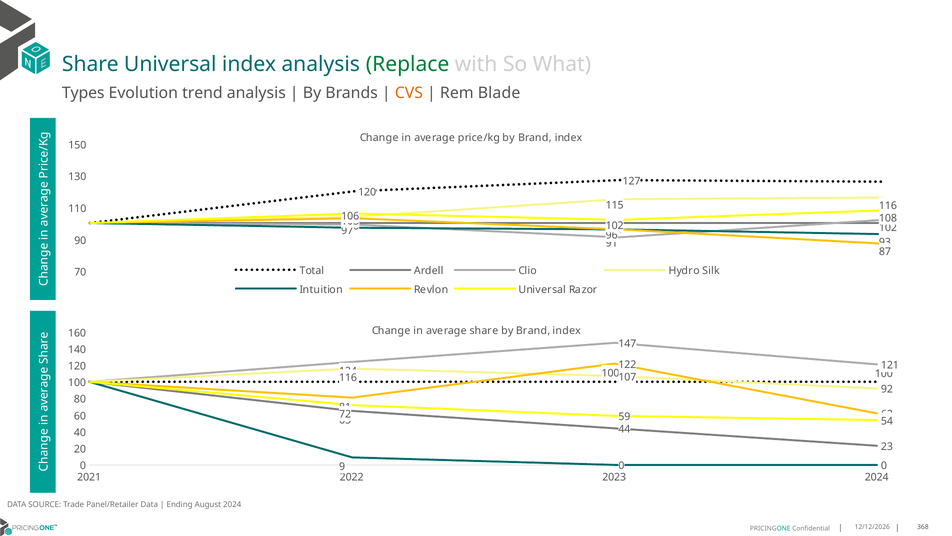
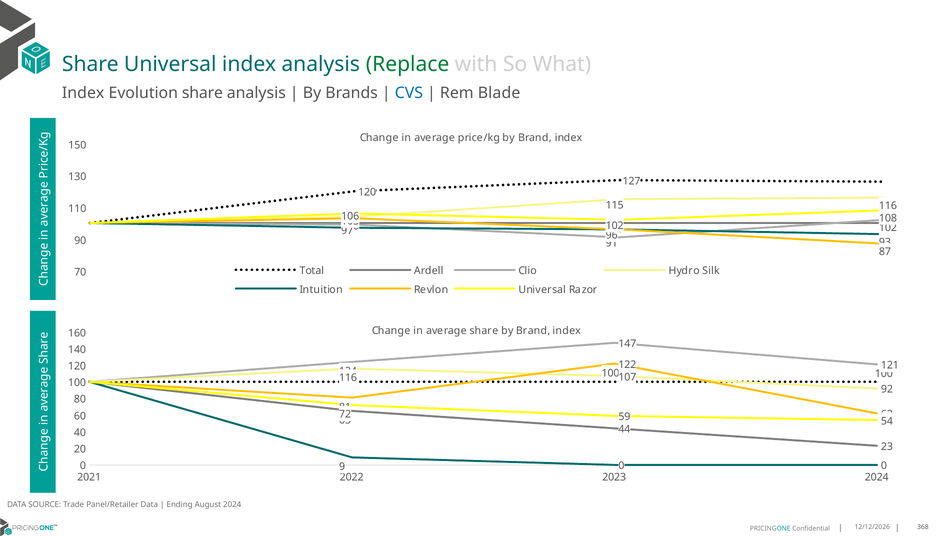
Types at (83, 93): Types -> Index
Evolution trend: trend -> share
CVS colour: orange -> blue
